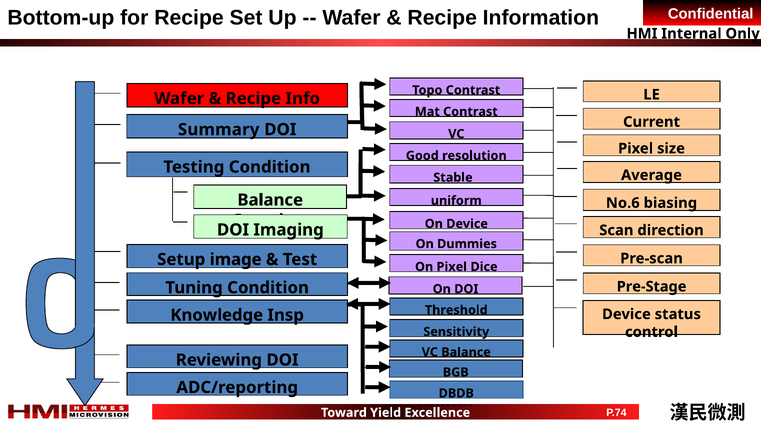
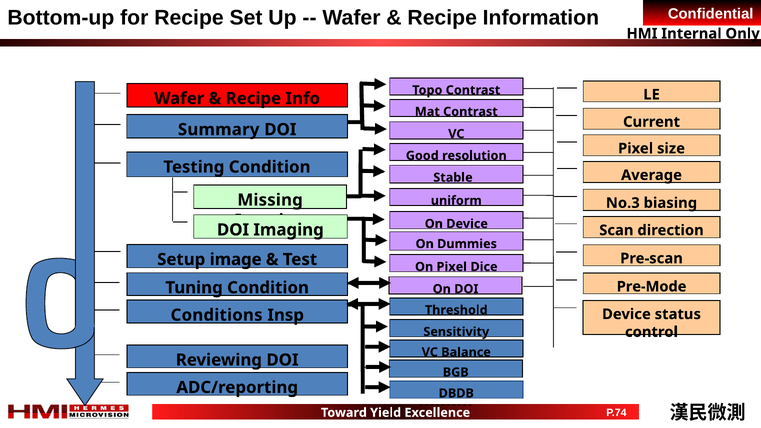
Balance at (270, 200): Balance -> Missing
No.6: No.6 -> No.3
Pre-Stage: Pre-Stage -> Pre-Mode
Knowledge: Knowledge -> Conditions
